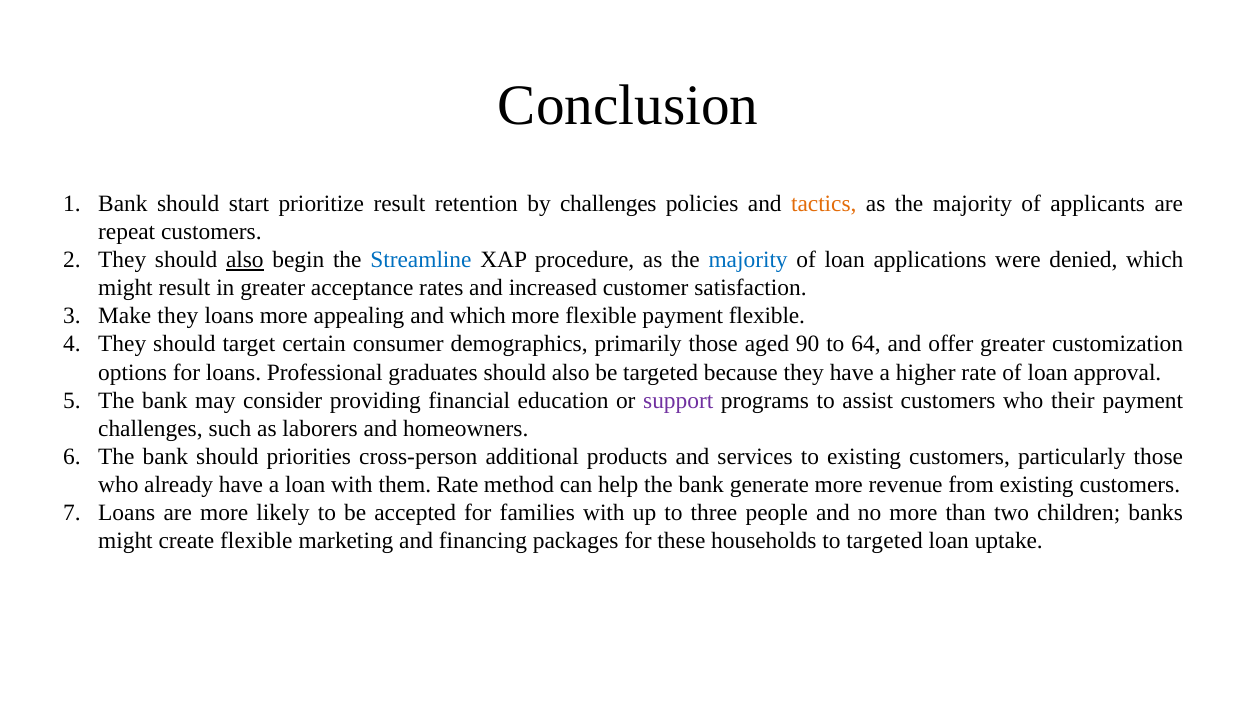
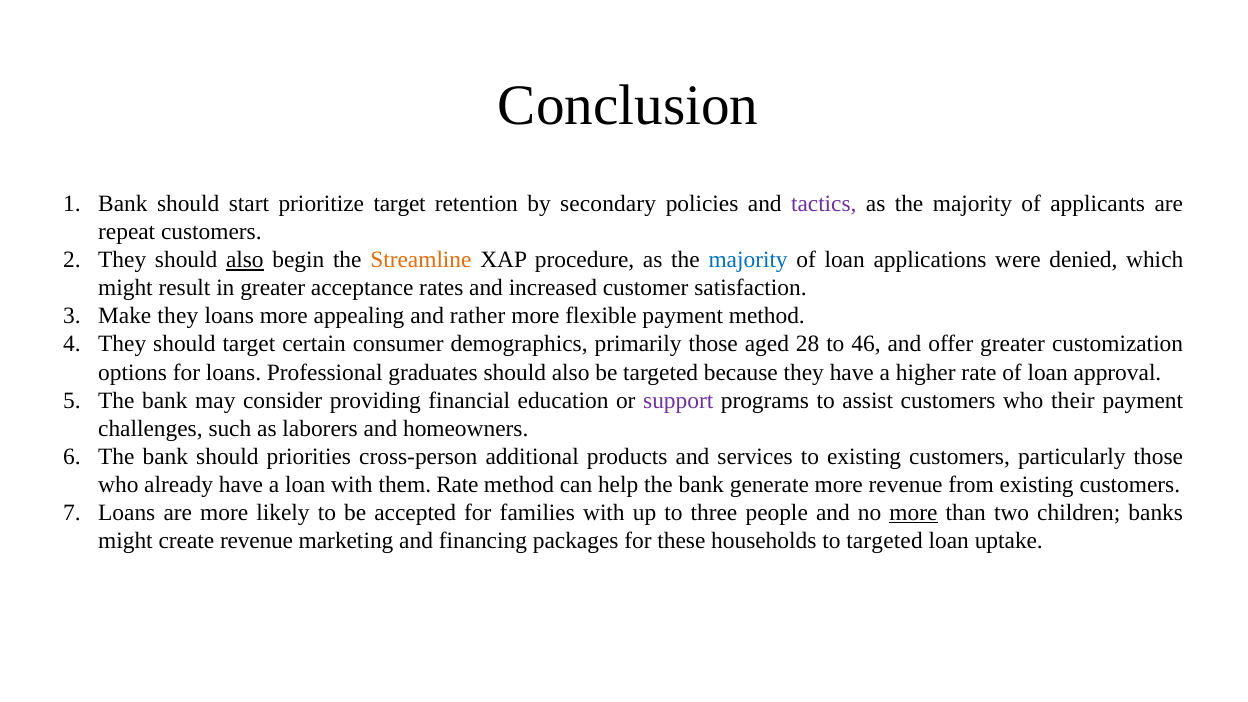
prioritize result: result -> target
by challenges: challenges -> secondary
tactics colour: orange -> purple
Streamline colour: blue -> orange
and which: which -> rather
payment flexible: flexible -> method
90: 90 -> 28
64: 64 -> 46
more at (913, 513) underline: none -> present
create flexible: flexible -> revenue
